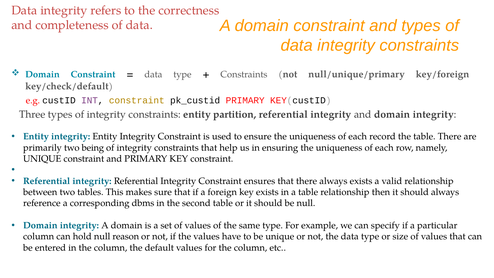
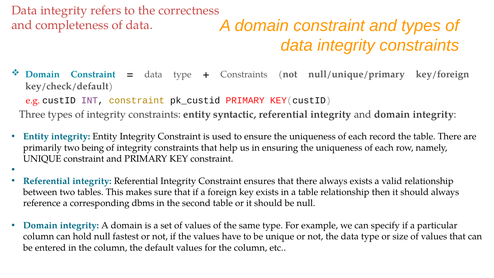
partition: partition -> syntactic
reason: reason -> fastest
